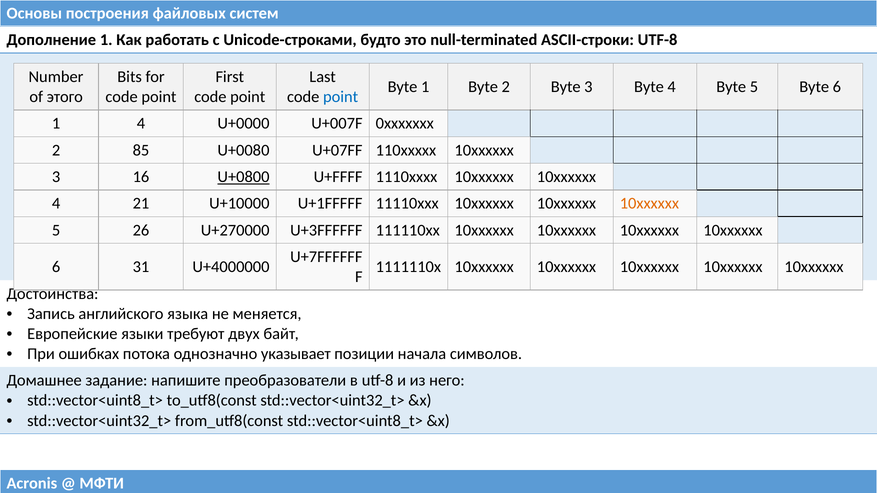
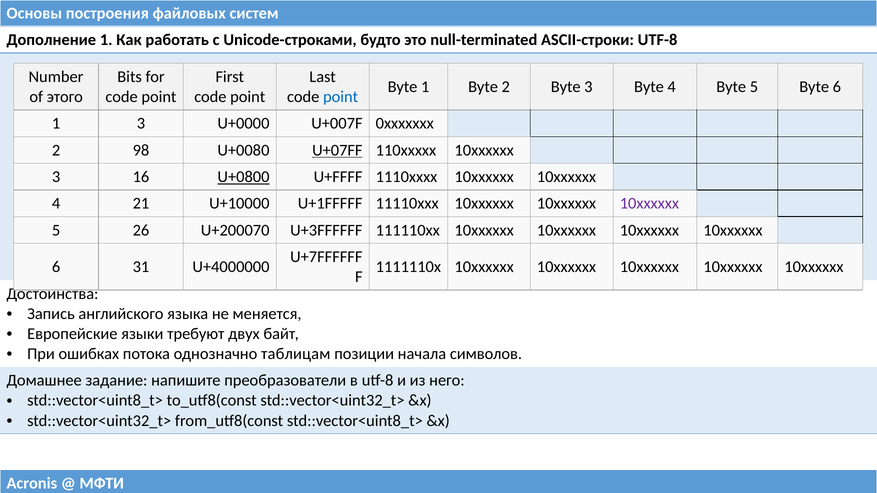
1 4: 4 -> 3
85: 85 -> 98
U+07FF underline: none -> present
10xxxxxx at (649, 204) colour: orange -> purple
U+270000: U+270000 -> U+200070
указывает: указывает -> таблицам
